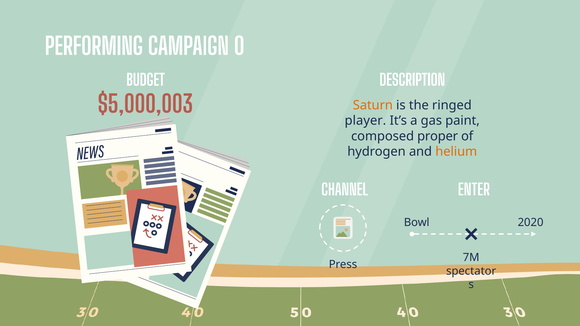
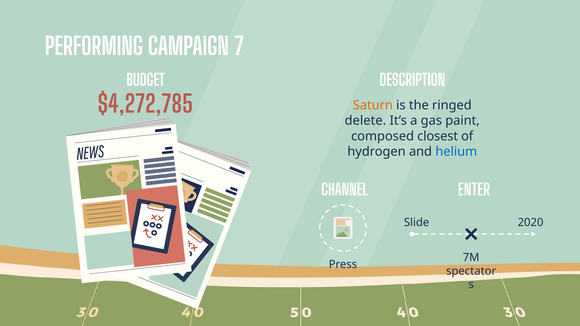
0: 0 -> 7
$5,000,003: $5,000,003 -> $4,272,785
player: player -> delete
proper: proper -> closest
helium colour: orange -> blue
Bowl: Bowl -> Slide
